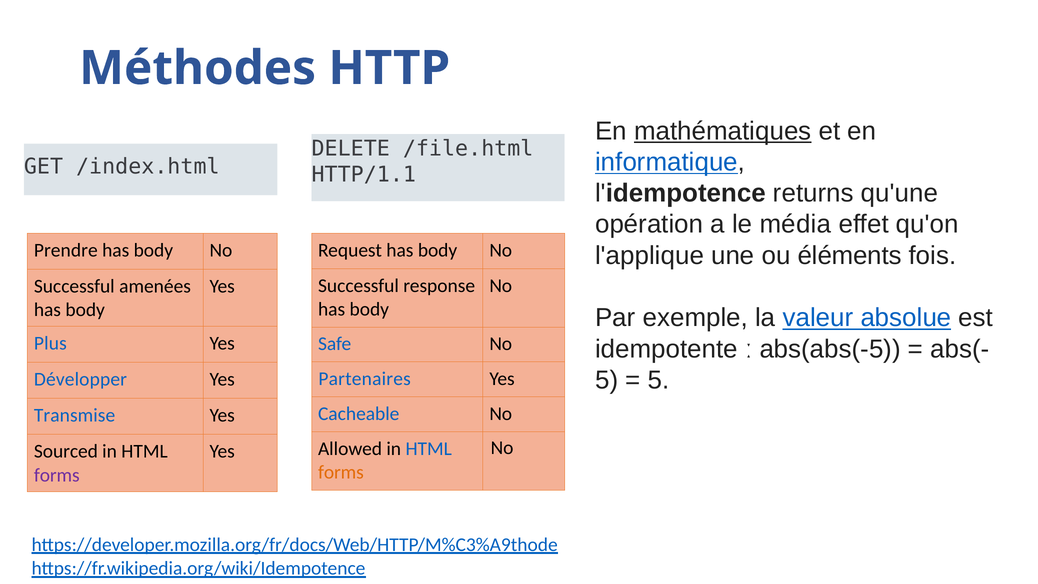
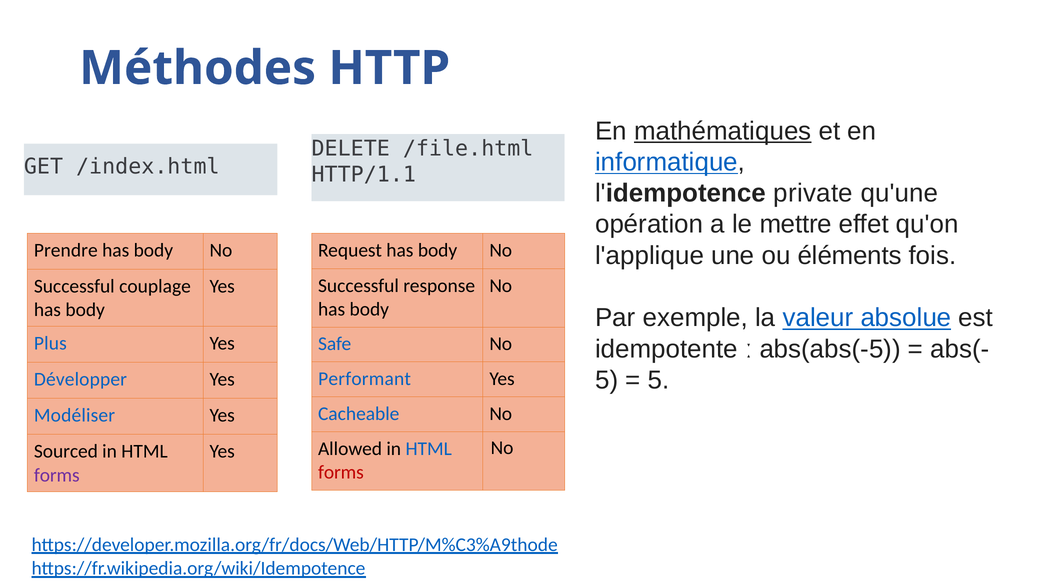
returns: returns -> private
média: média -> mettre
amenées: amenées -> couplage
Partenaires: Partenaires -> Performant
Transmise: Transmise -> Modéliser
forms at (341, 472) colour: orange -> red
